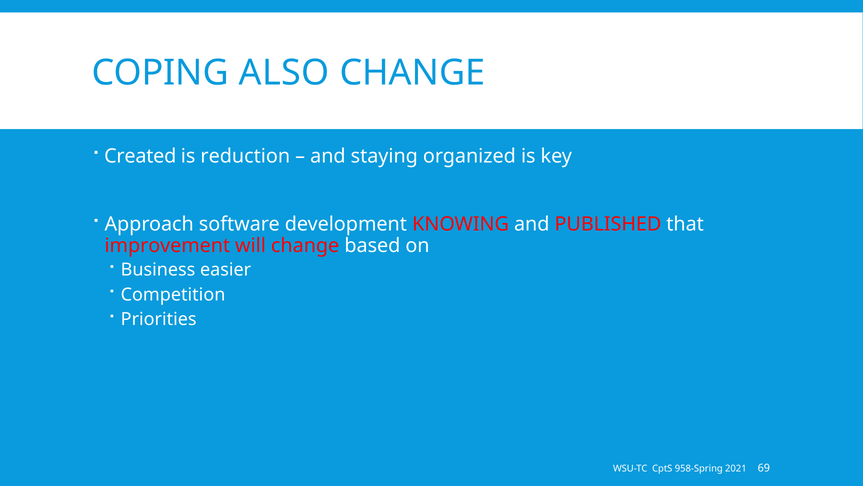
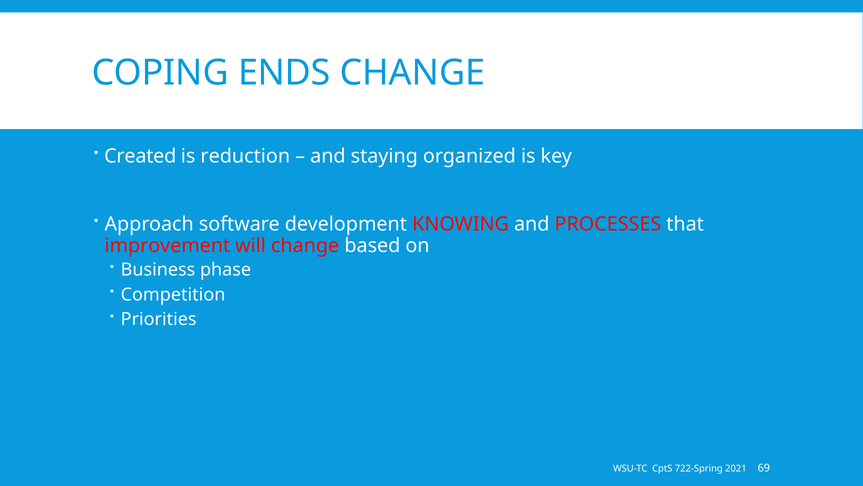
ALSO: ALSO -> ENDS
PUBLISHED: PUBLISHED -> PROCESSES
easier: easier -> phase
958-Spring: 958-Spring -> 722-Spring
